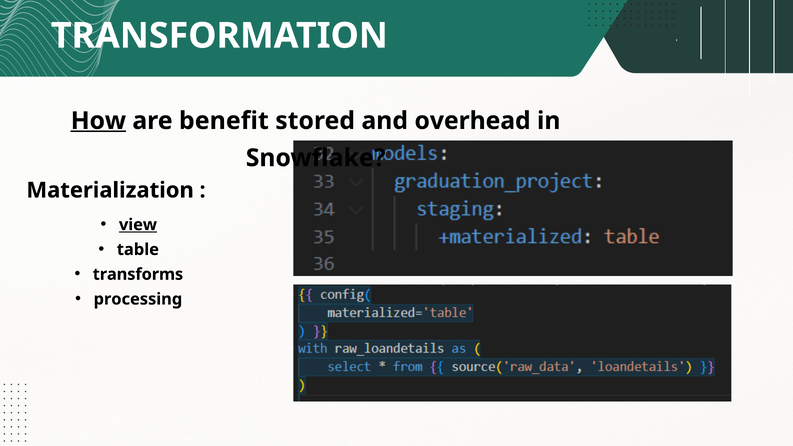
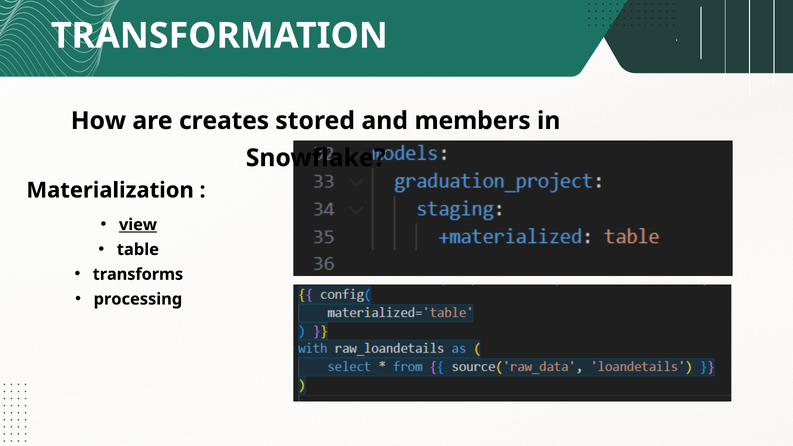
How underline: present -> none
benefit: benefit -> creates
overhead: overhead -> members
